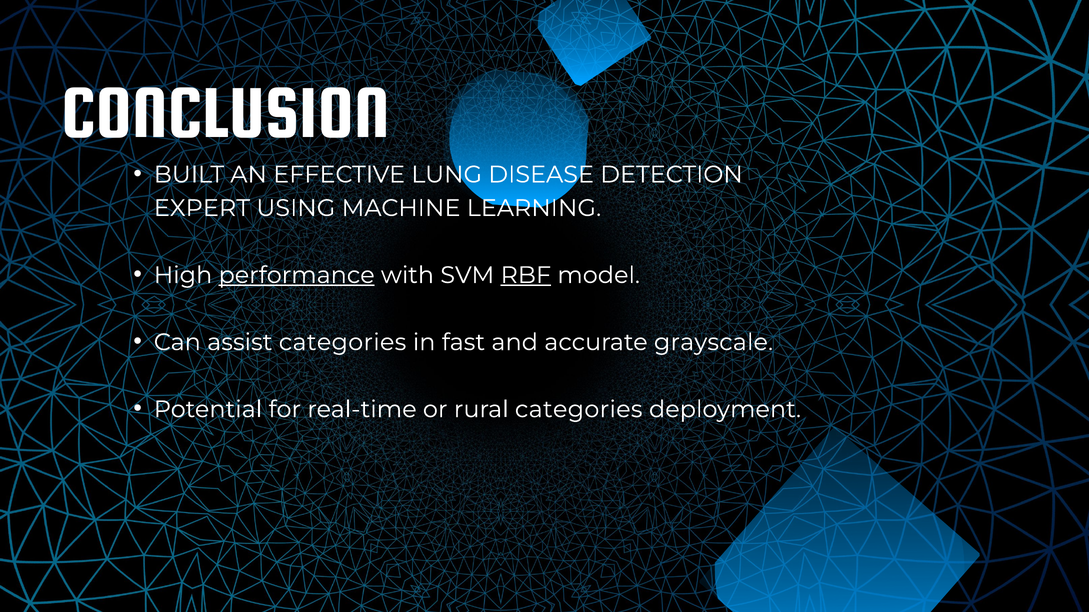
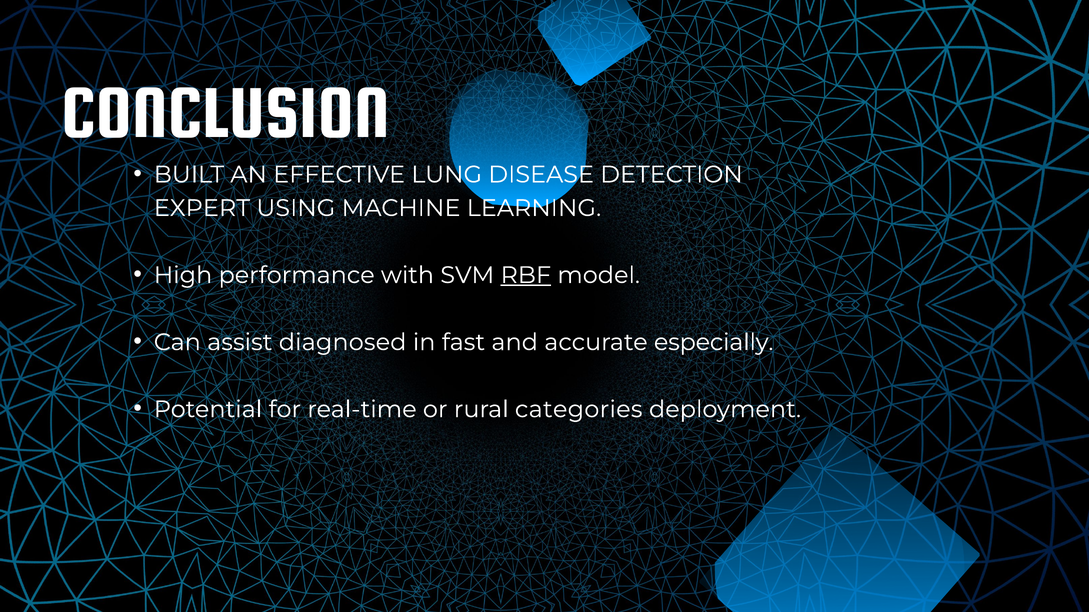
performance underline: present -> none
assist categories: categories -> diagnosed
grayscale: grayscale -> especially
